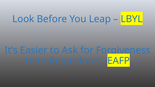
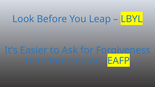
Regardons: Regardons -> Intercepter
